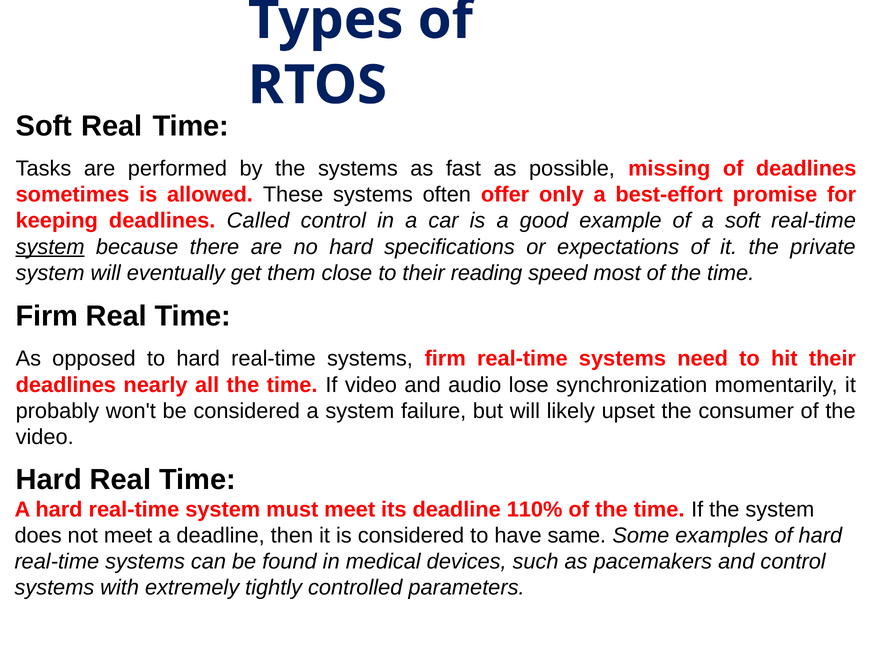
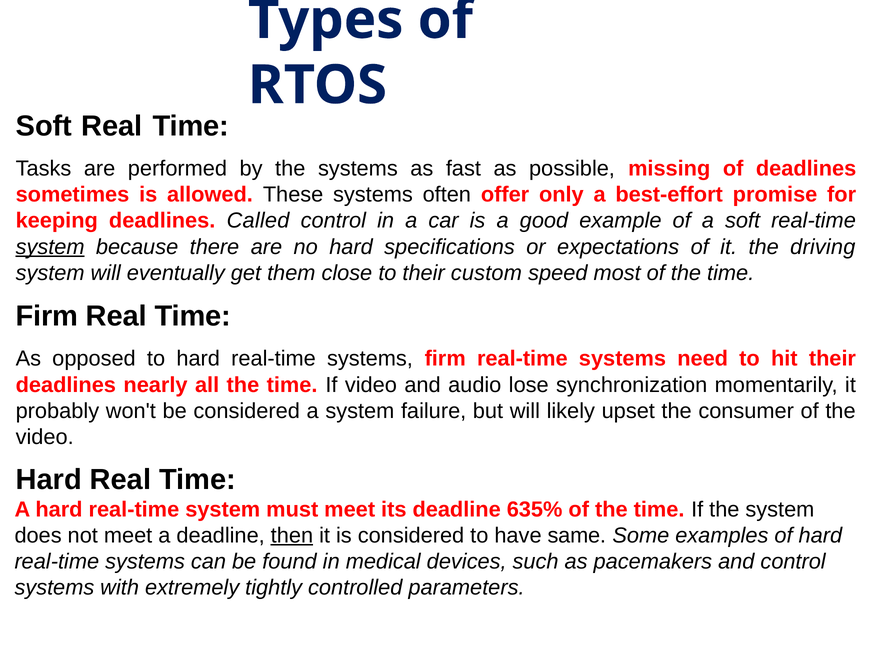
private: private -> driving
reading: reading -> custom
110%: 110% -> 635%
then underline: none -> present
